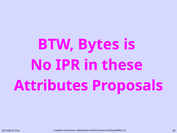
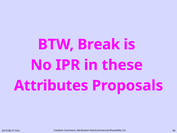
Bytes: Bytes -> Break
